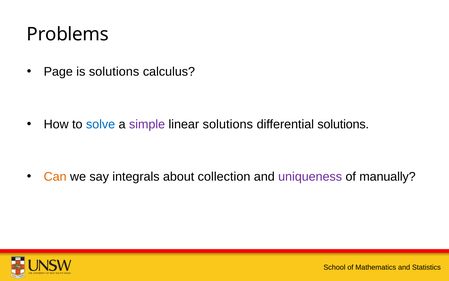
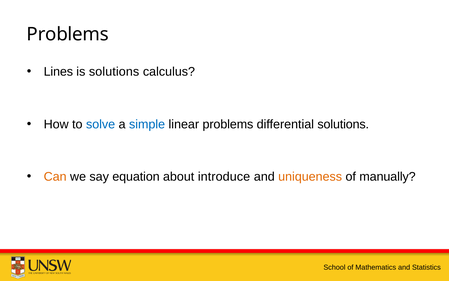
Page: Page -> Lines
simple colour: purple -> blue
linear solutions: solutions -> problems
integrals: integrals -> equation
collection: collection -> introduce
uniqueness colour: purple -> orange
